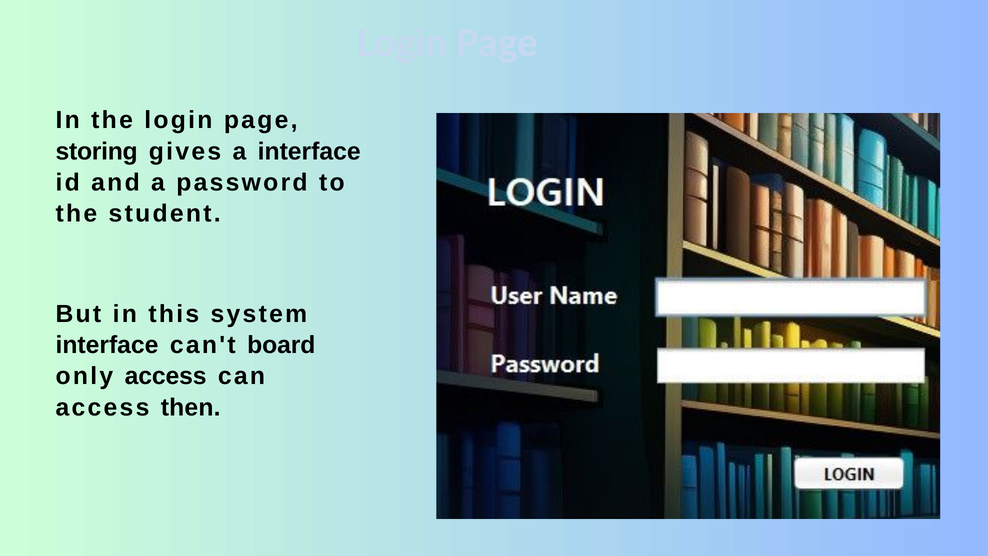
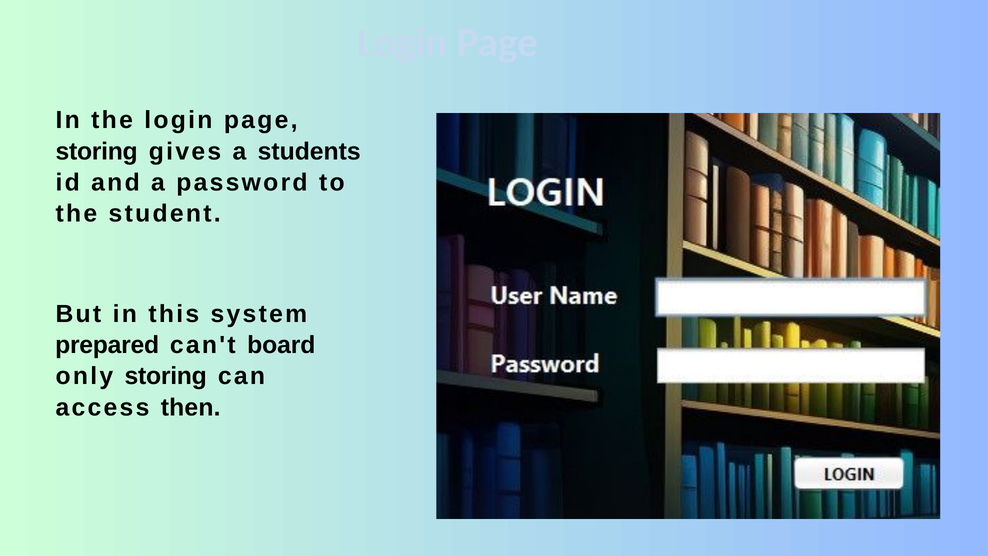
a interface: interface -> students
interface at (107, 345): interface -> prepared
only access: access -> storing
